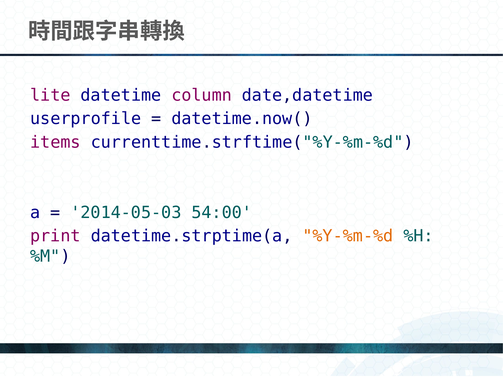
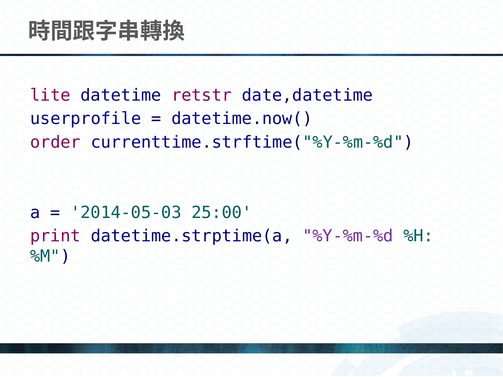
column: column -> retstr
items: items -> order
54:00: 54:00 -> 25:00
%Y-%m-%d colour: orange -> purple
